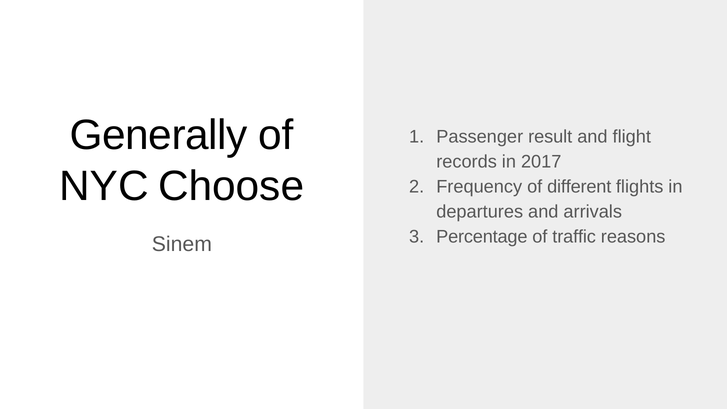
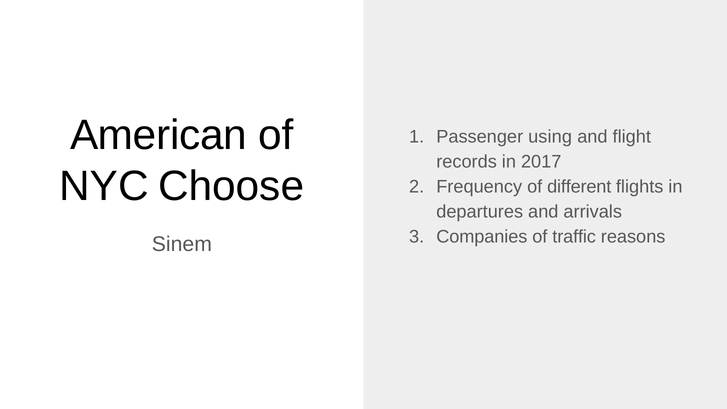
Generally: Generally -> American
result: result -> using
Percentage: Percentage -> Companies
